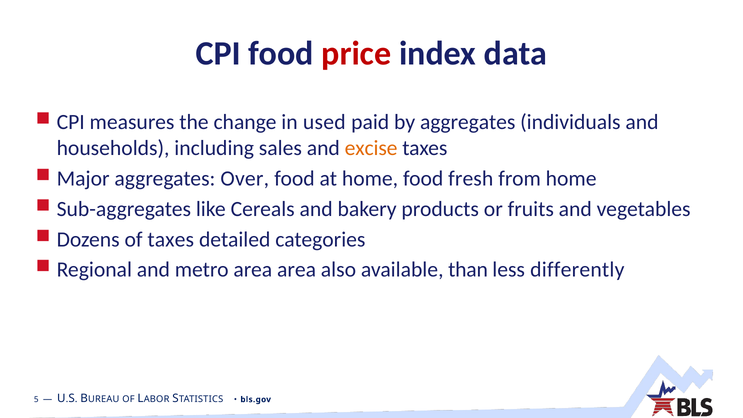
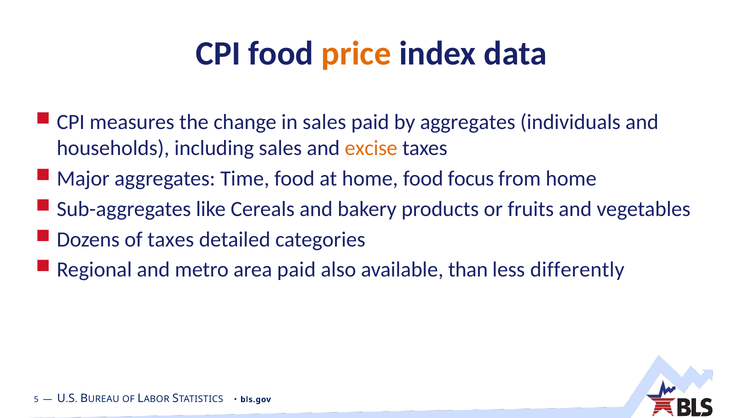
price colour: red -> orange
in used: used -> sales
Over: Over -> Time
fresh: fresh -> focus
area area: area -> paid
